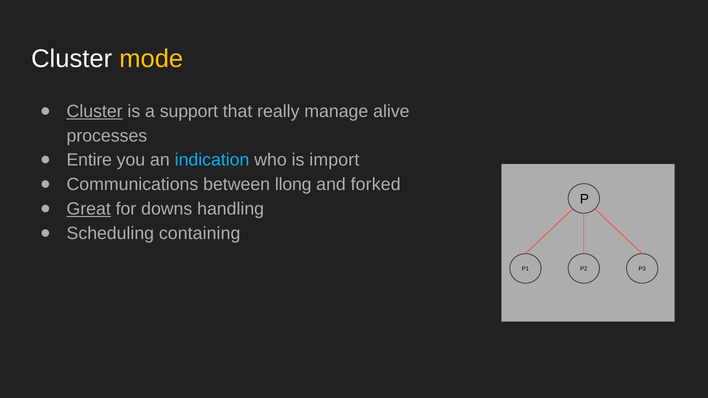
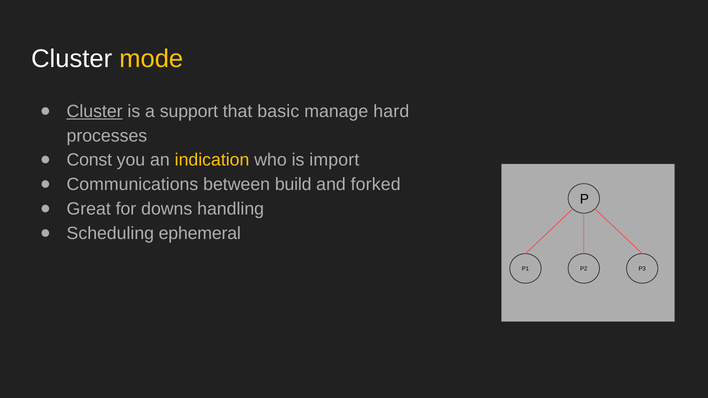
really: really -> basic
alive: alive -> hard
Entire: Entire -> Const
indication colour: light blue -> yellow
llong: llong -> build
Great underline: present -> none
containing: containing -> ephemeral
